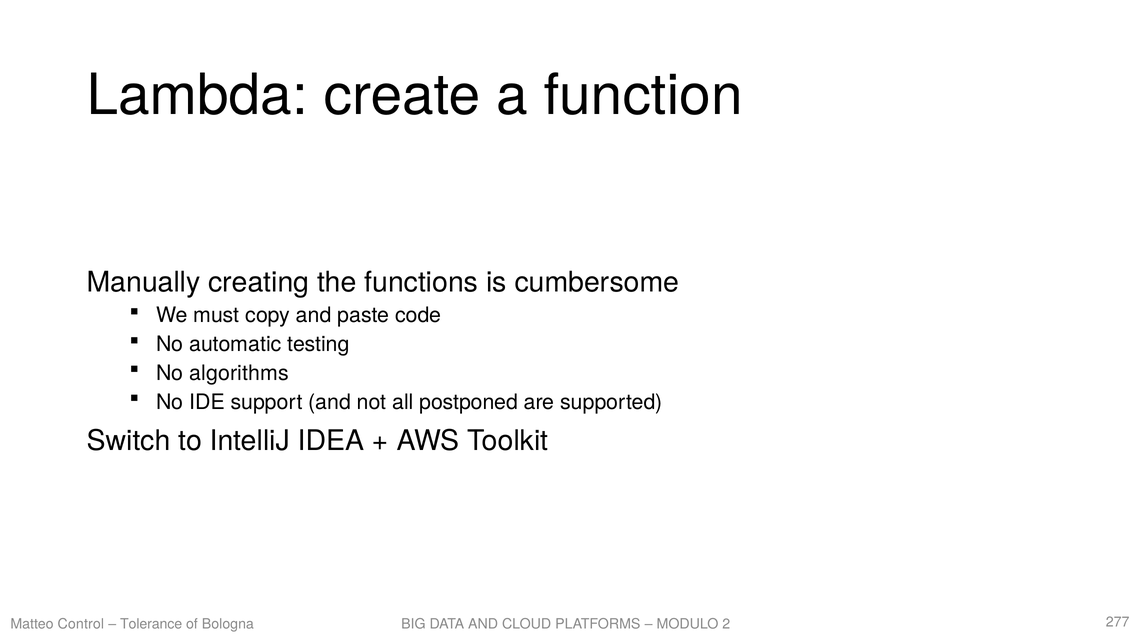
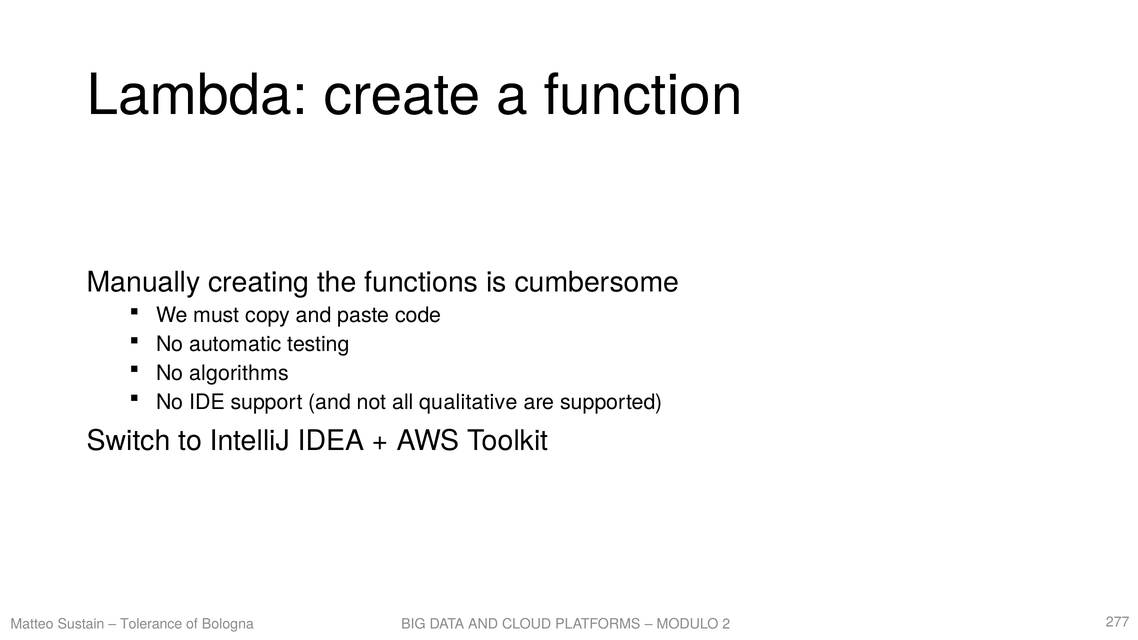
postponed: postponed -> qualitative
Control: Control -> Sustain
